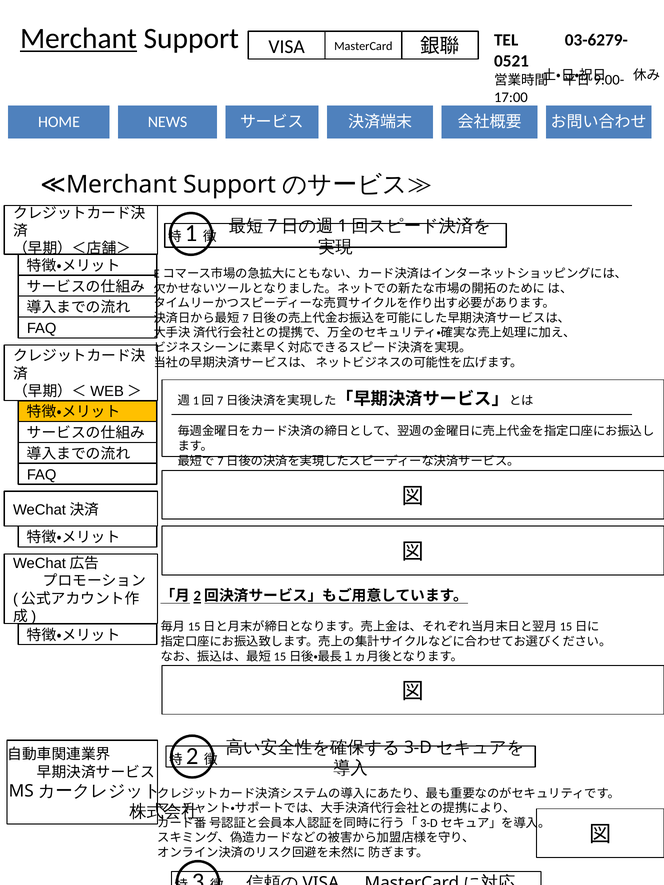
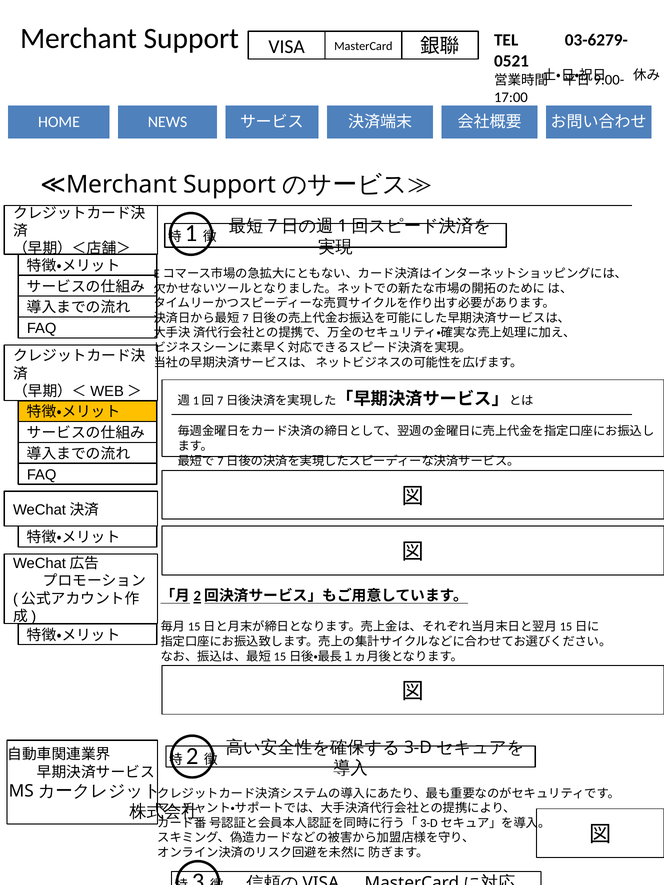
Merchant at (78, 39) underline: present -> none
